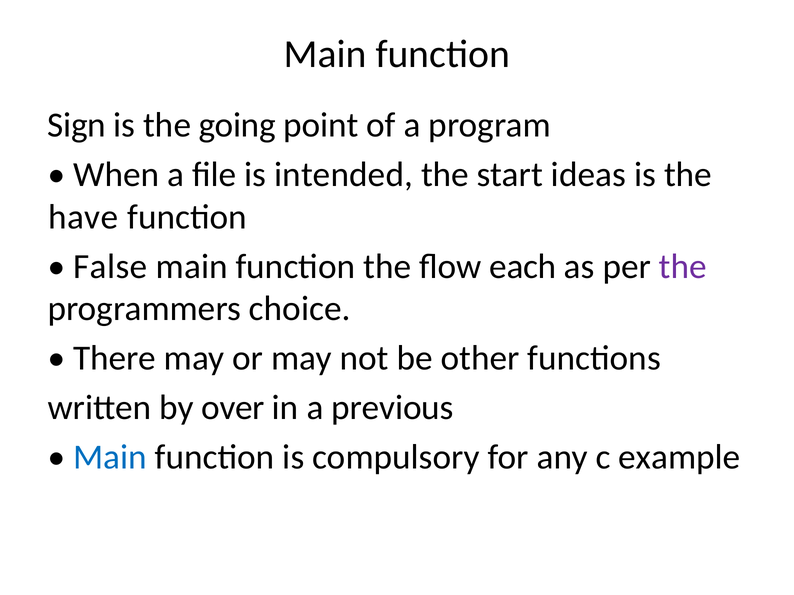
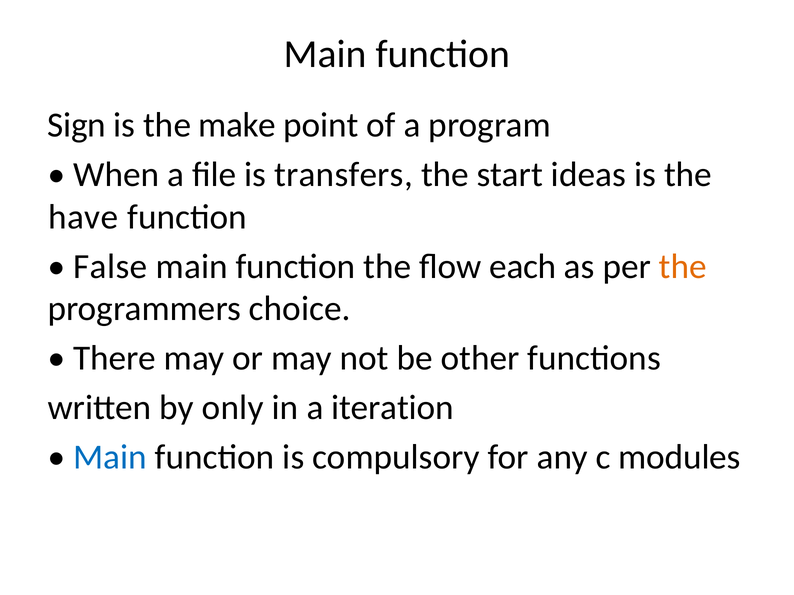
going: going -> make
intended: intended -> transfers
the at (683, 267) colour: purple -> orange
over: over -> only
previous: previous -> iteration
example: example -> modules
